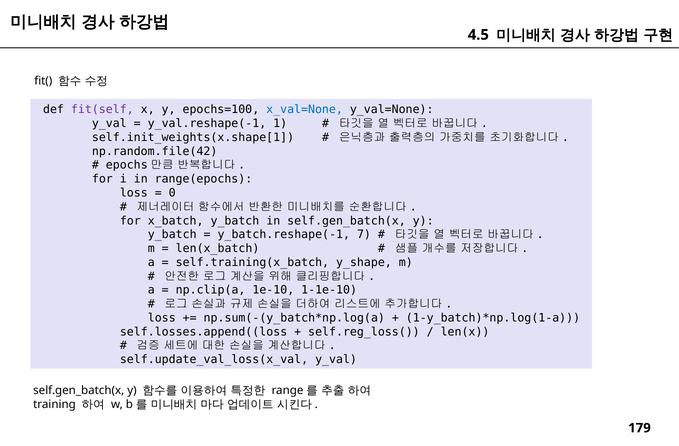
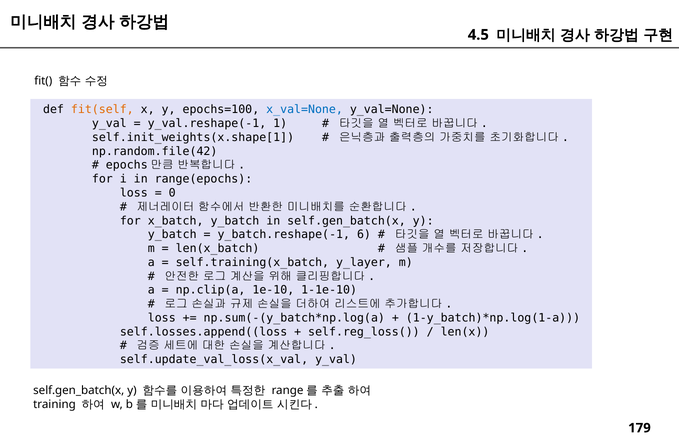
fit(self colour: purple -> orange
7: 7 -> 6
y_shape: y_shape -> y_layer
